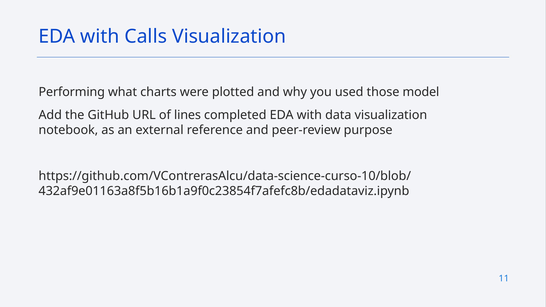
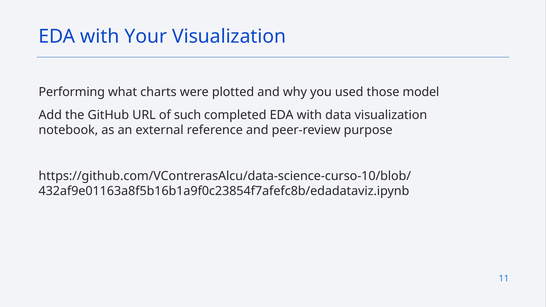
Calls: Calls -> Your
lines: lines -> such
